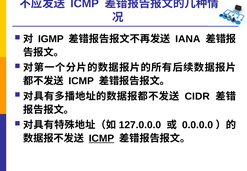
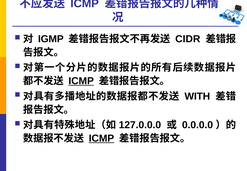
IANA: IANA -> CIDR
ICMP at (81, 81) underline: none -> present
CIDR: CIDR -> WITH
